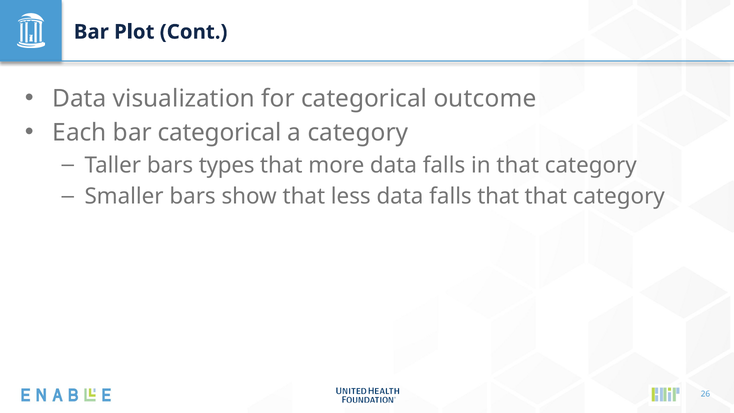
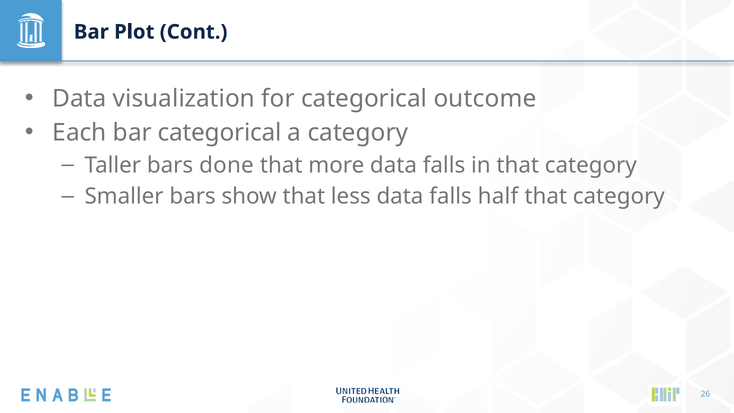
types: types -> done
falls that: that -> half
